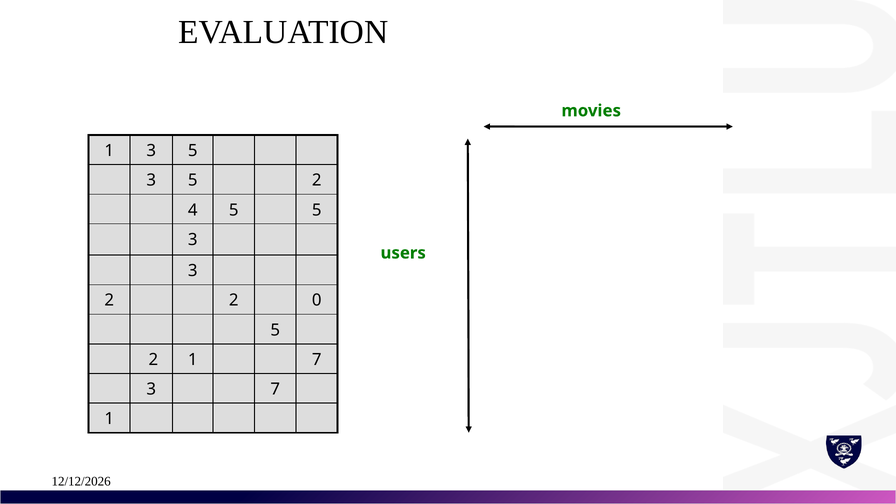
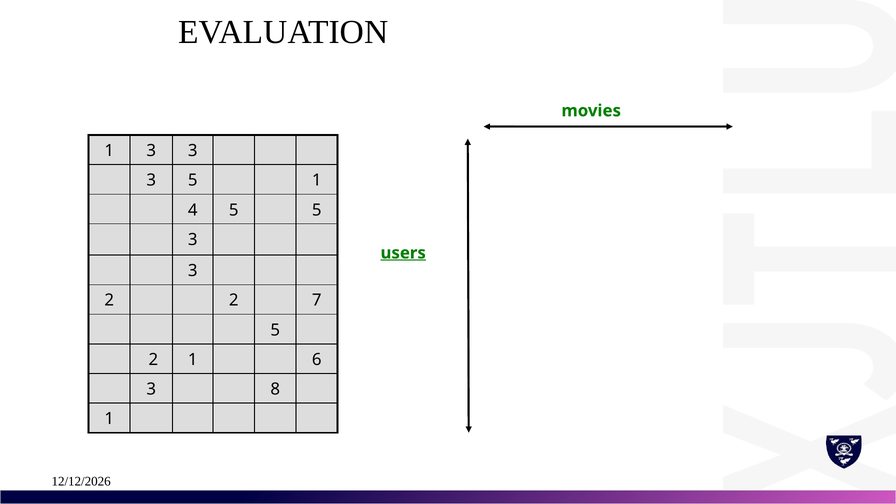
1 3 5: 5 -> 3
3 5 2: 2 -> 1
users underline: none -> present
0: 0 -> 7
1 7: 7 -> 6
3 7: 7 -> 8
